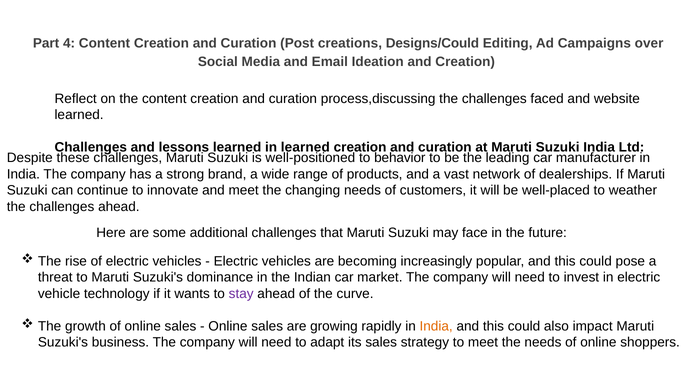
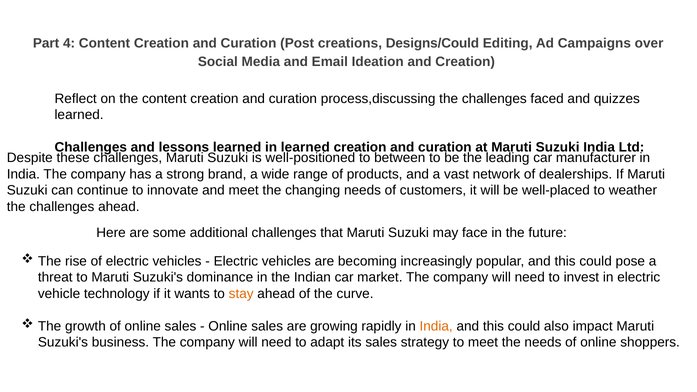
website: website -> quizzes
behavior: behavior -> between
stay colour: purple -> orange
